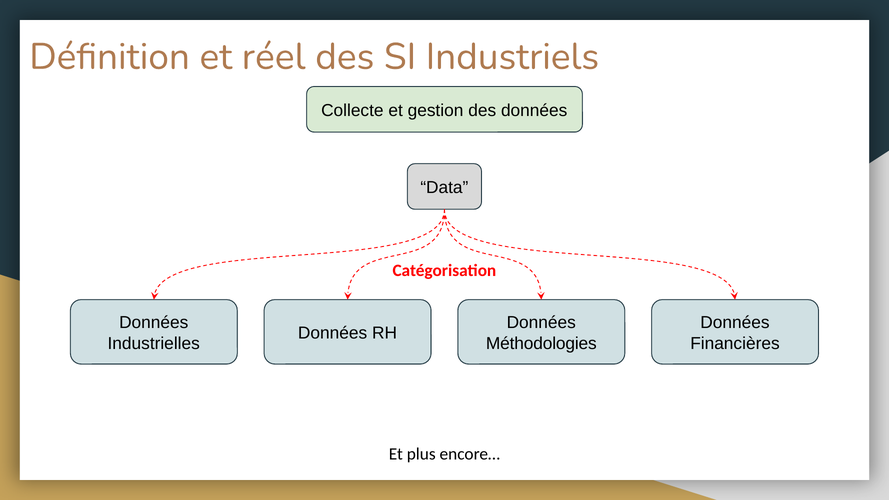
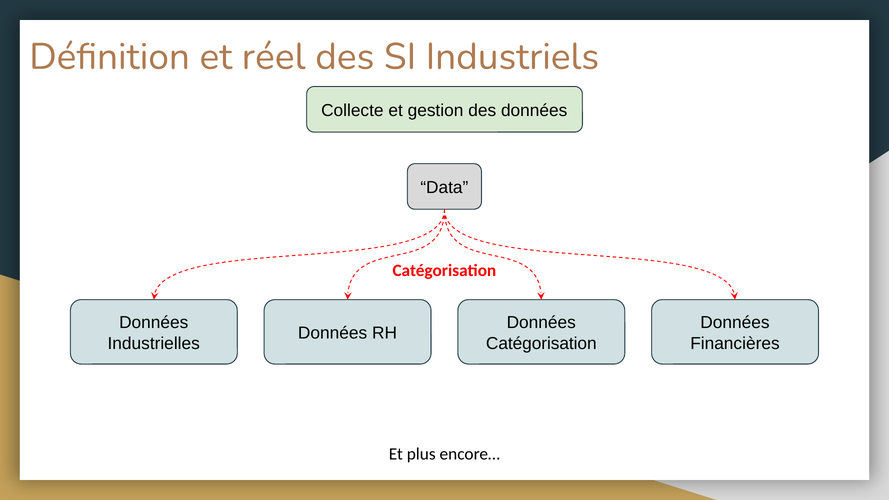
Méthodologies at (541, 343): Méthodologies -> Catégorisation
